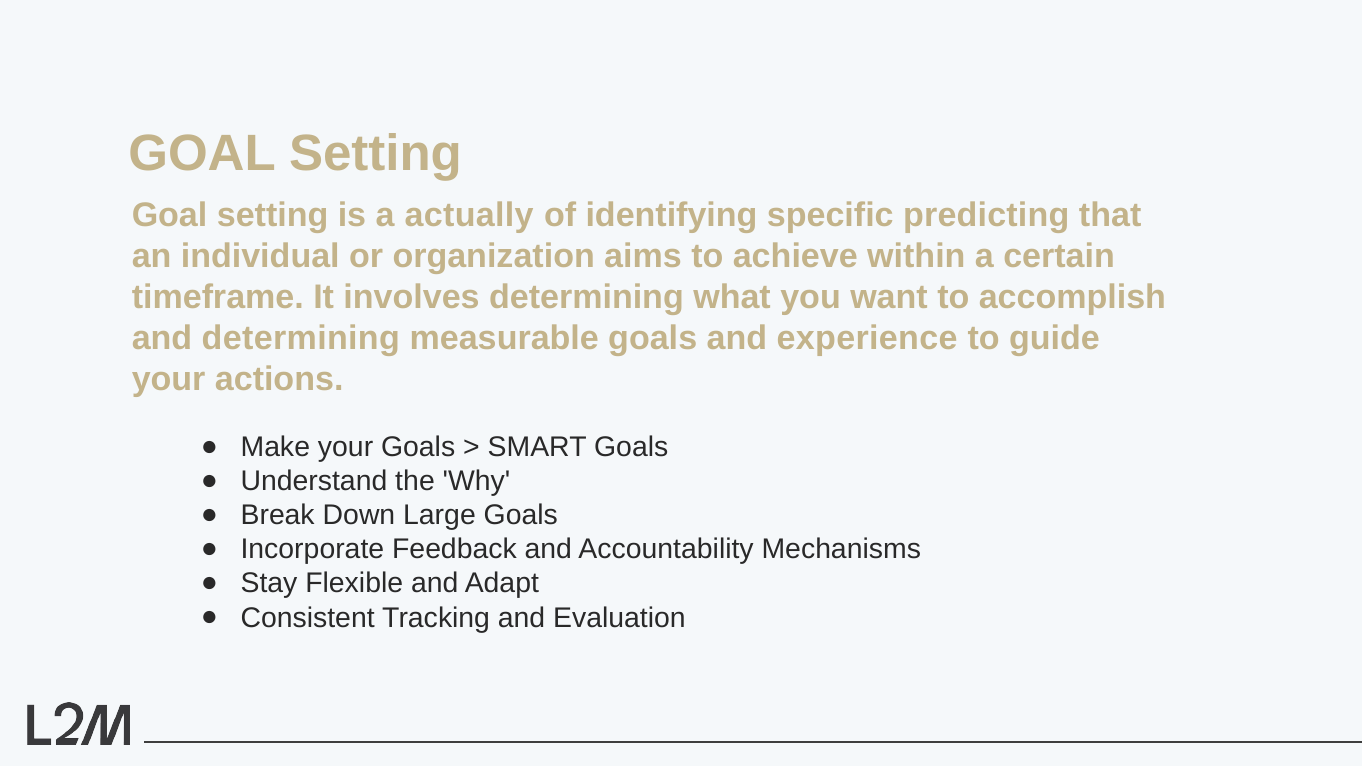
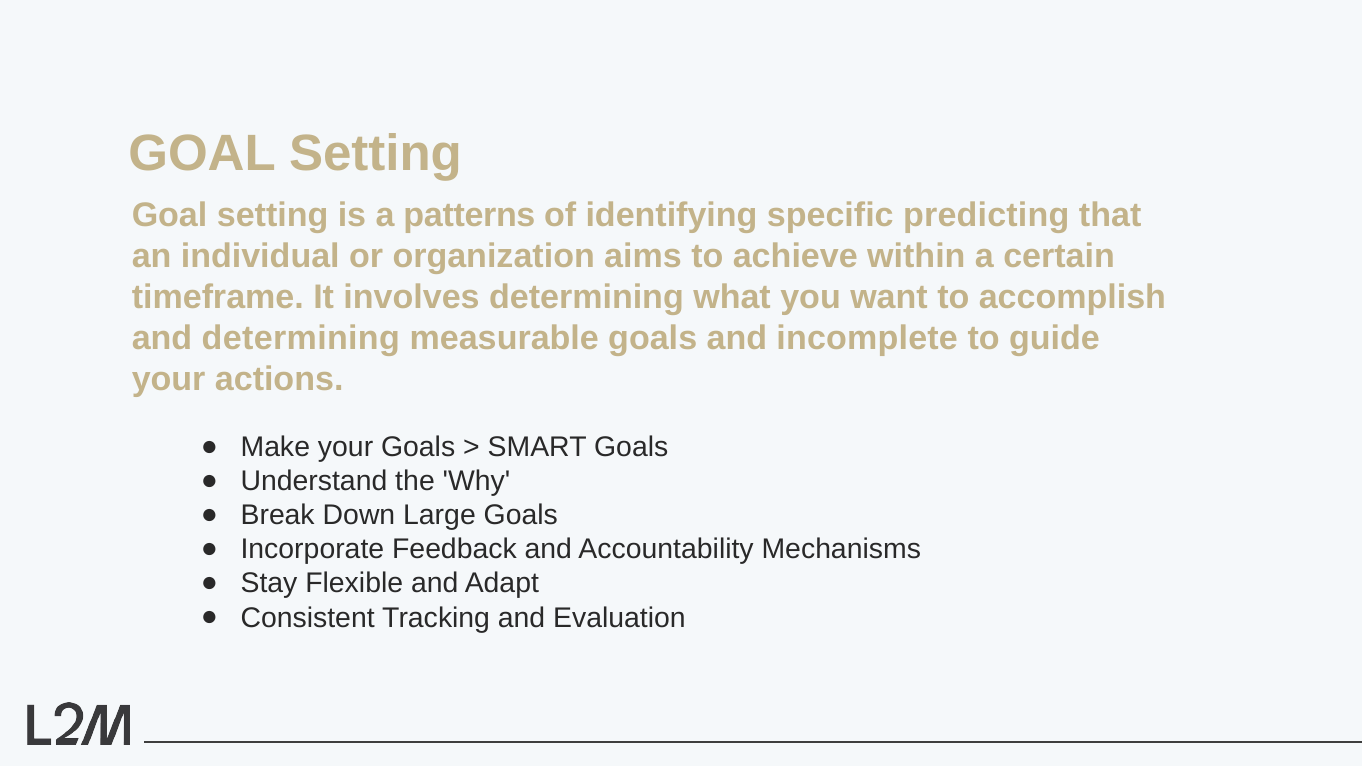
actually: actually -> patterns
experience: experience -> incomplete
